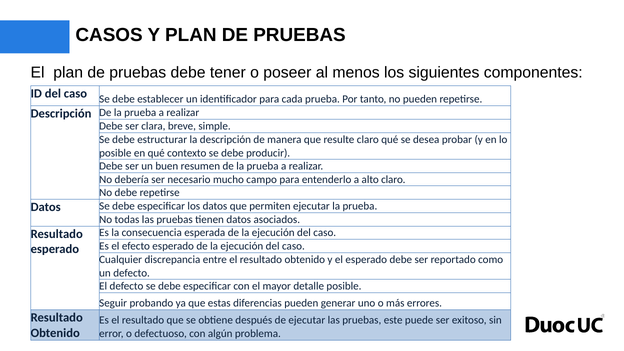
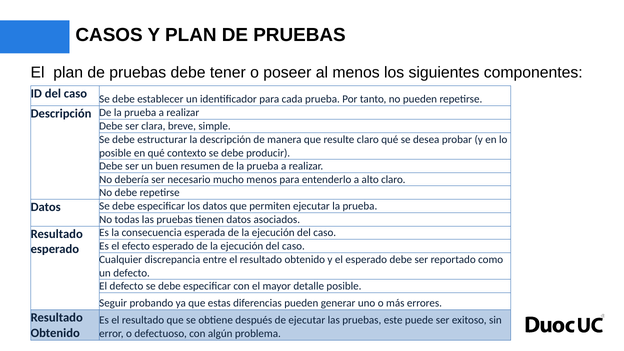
mucho campo: campo -> menos
